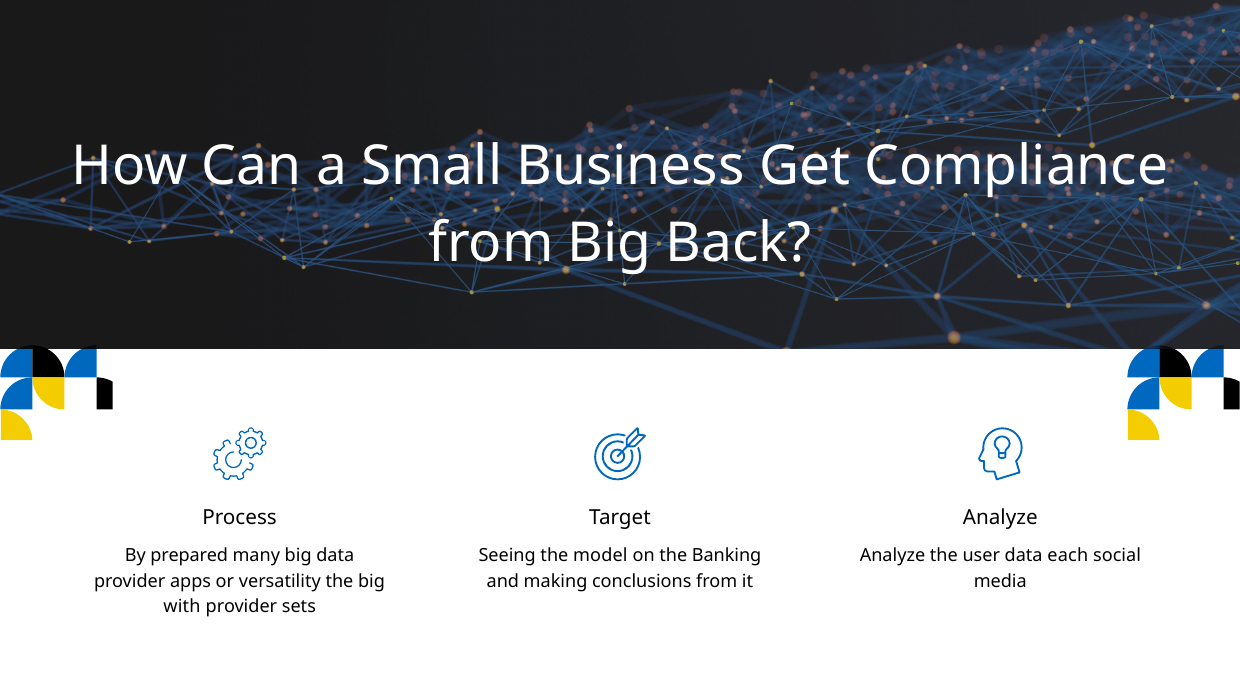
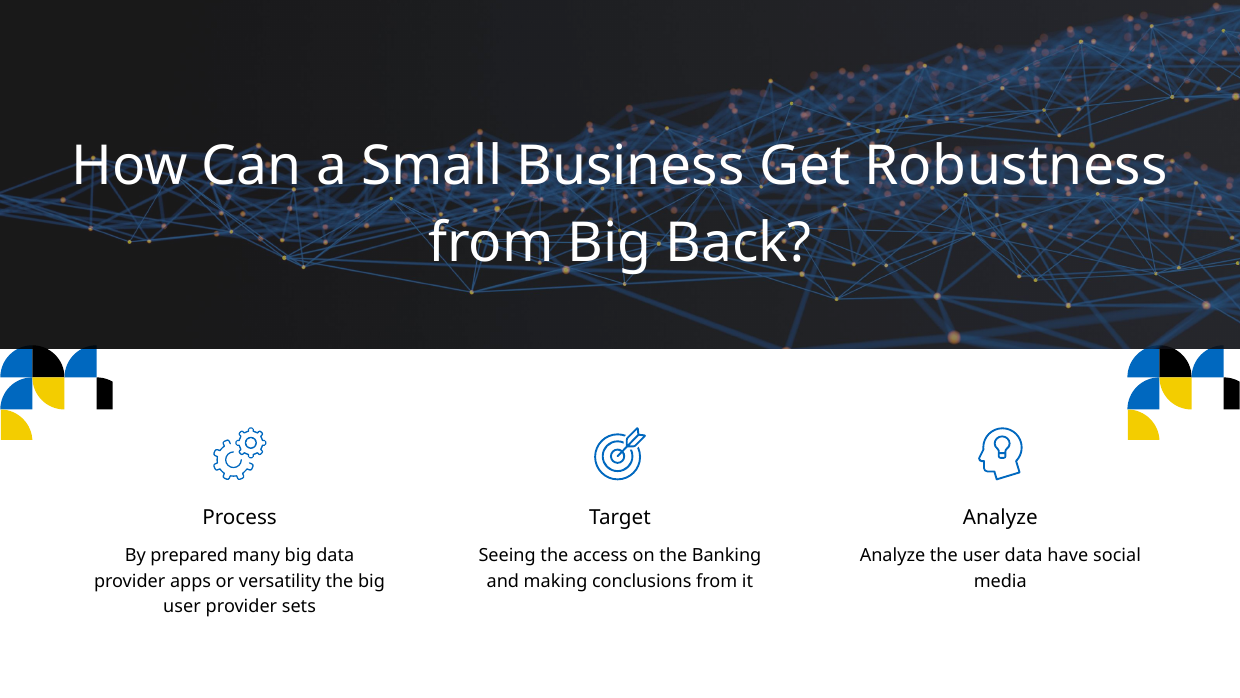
Compliance: Compliance -> Robustness
model: model -> access
each: each -> have
with at (182, 606): with -> user
